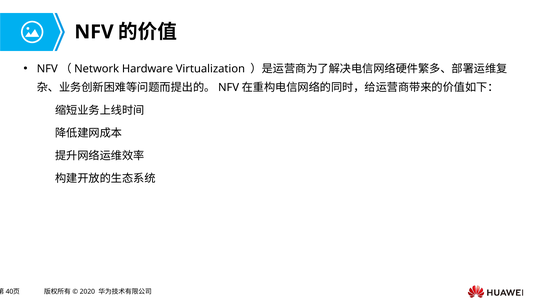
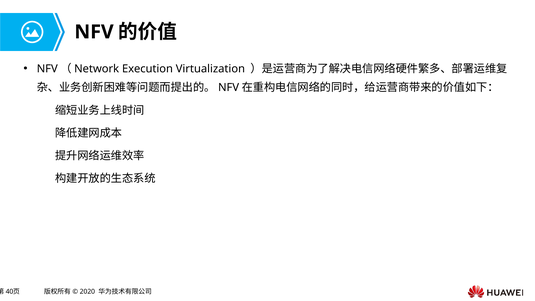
Hardware: Hardware -> Execution
